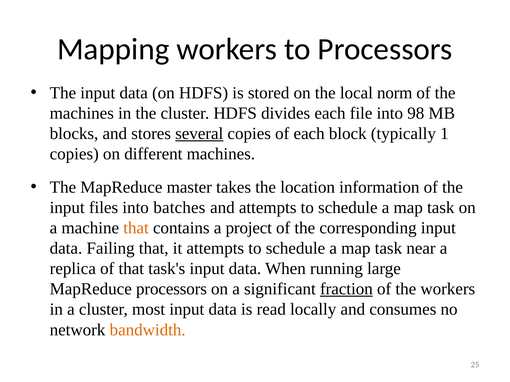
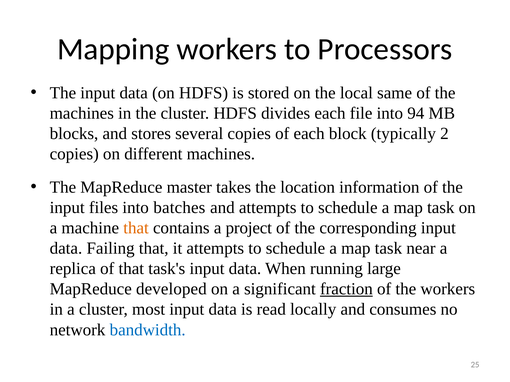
norm: norm -> same
98: 98 -> 94
several underline: present -> none
1: 1 -> 2
MapReduce processors: processors -> developed
bandwidth colour: orange -> blue
